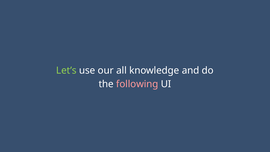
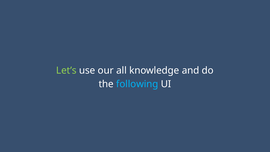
following colour: pink -> light blue
